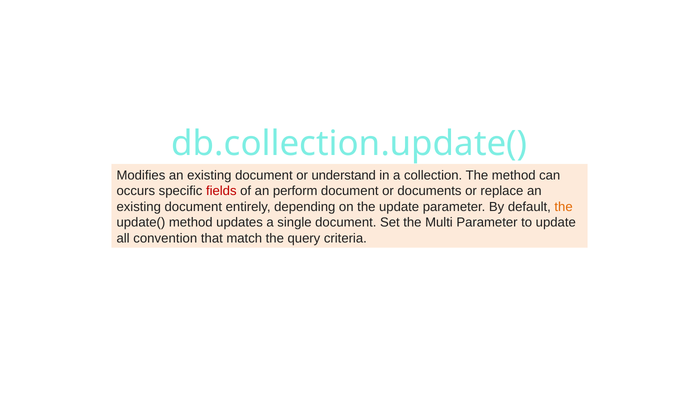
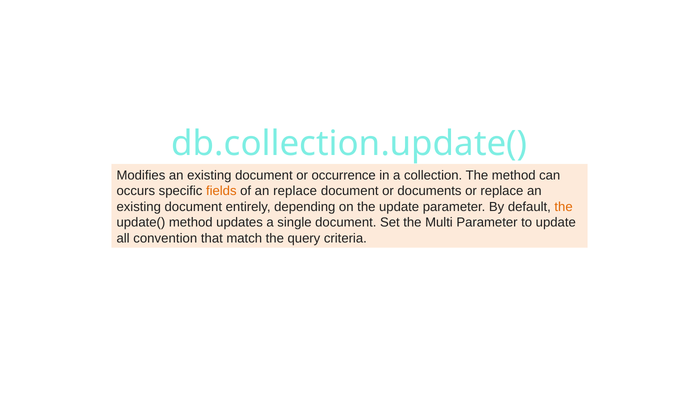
understand: understand -> occurrence
fields colour: red -> orange
an perform: perform -> replace
